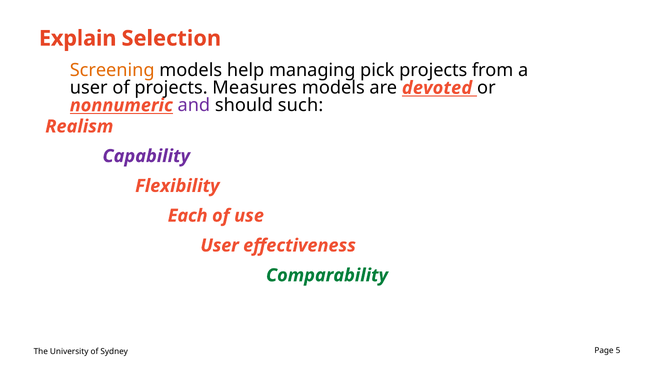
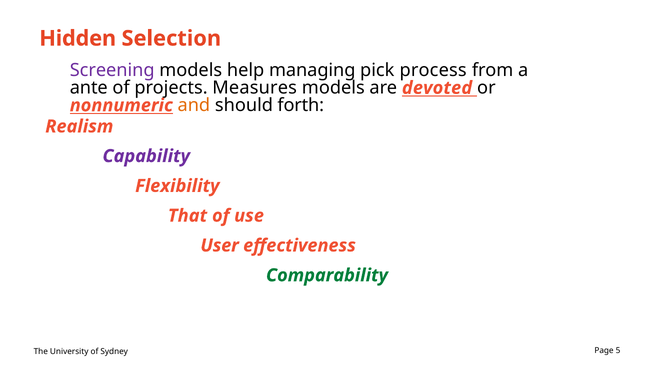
Explain: Explain -> Hidden
Screening colour: orange -> purple
pick projects: projects -> process
user at (89, 88): user -> ante
and colour: purple -> orange
such: such -> forth
Each: Each -> That
